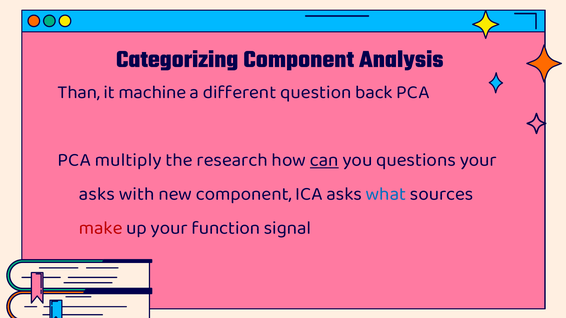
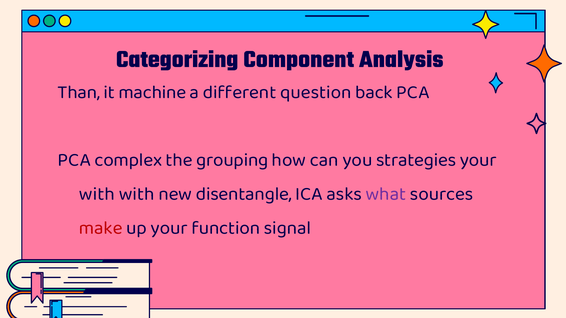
multiply: multiply -> complex
research: research -> grouping
can underline: present -> none
questions: questions -> strategies
asks at (97, 194): asks -> with
new component: component -> disentangle
what colour: blue -> purple
